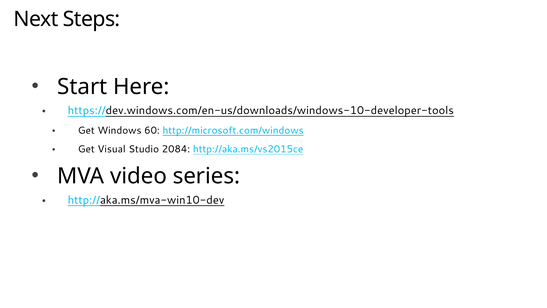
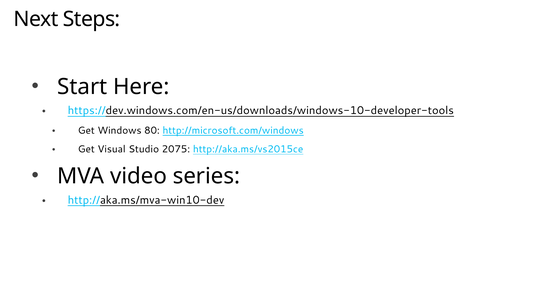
60: 60 -> 80
2084: 2084 -> 2075
